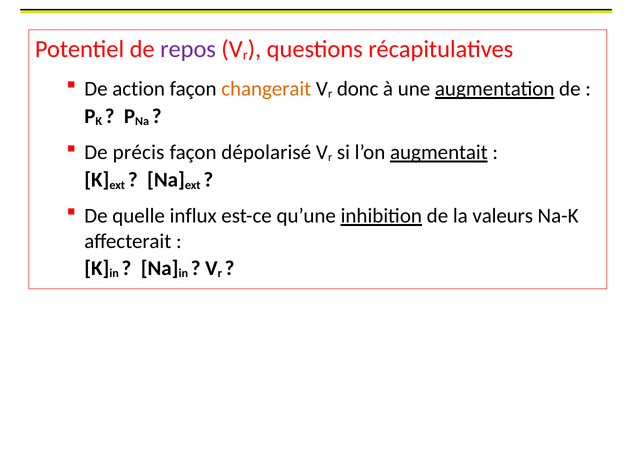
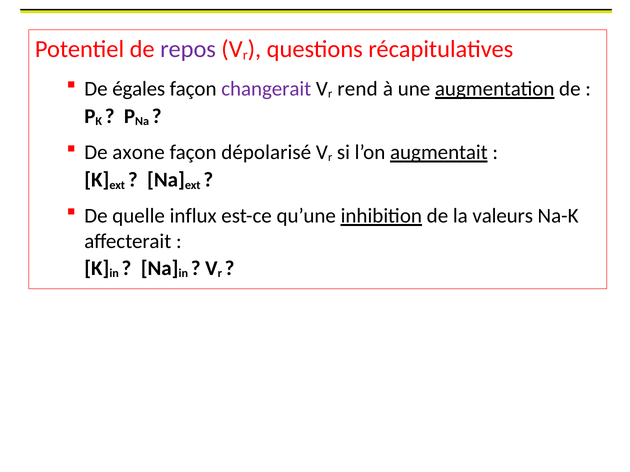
action: action -> égales
changerait colour: orange -> purple
donc: donc -> rend
précis: précis -> axone
